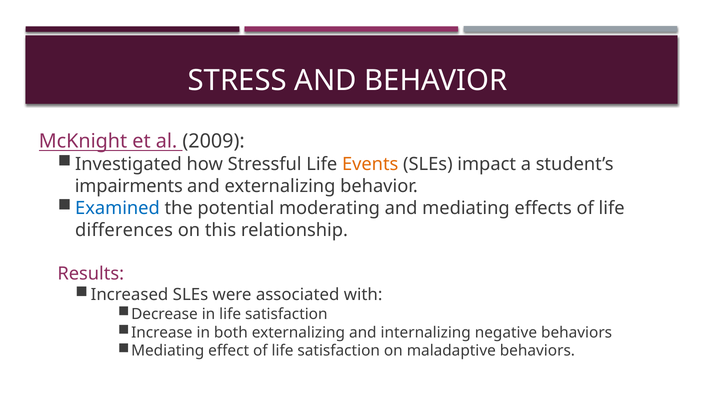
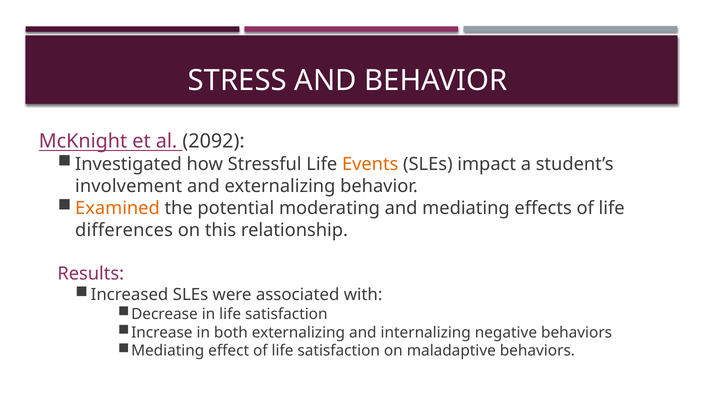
2009: 2009 -> 2092
impairments: impairments -> involvement
Examined colour: blue -> orange
